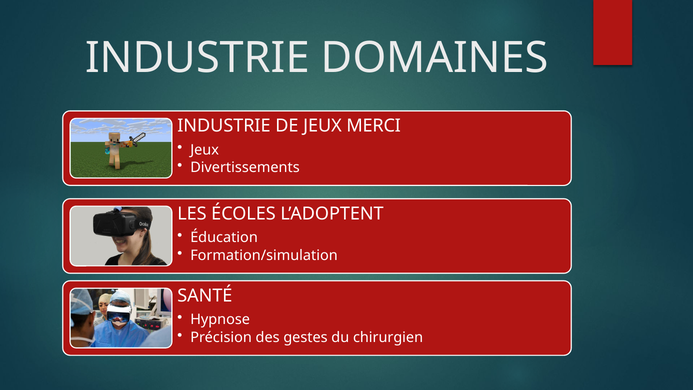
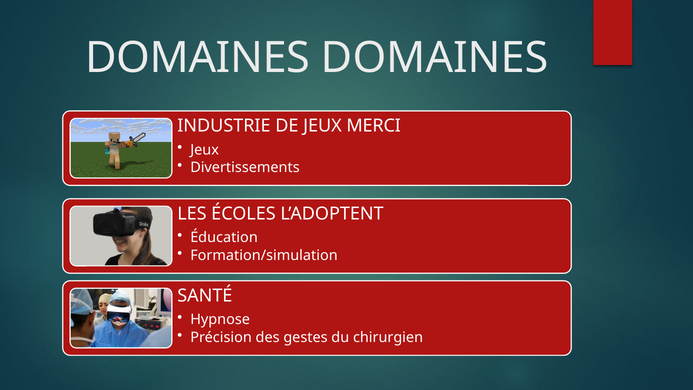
INDUSTRIE at (197, 58): INDUSTRIE -> DOMAINES
